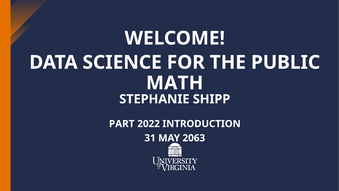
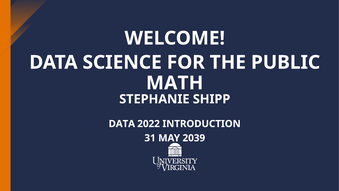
PART at (122, 124): PART -> DATA
2063: 2063 -> 2039
